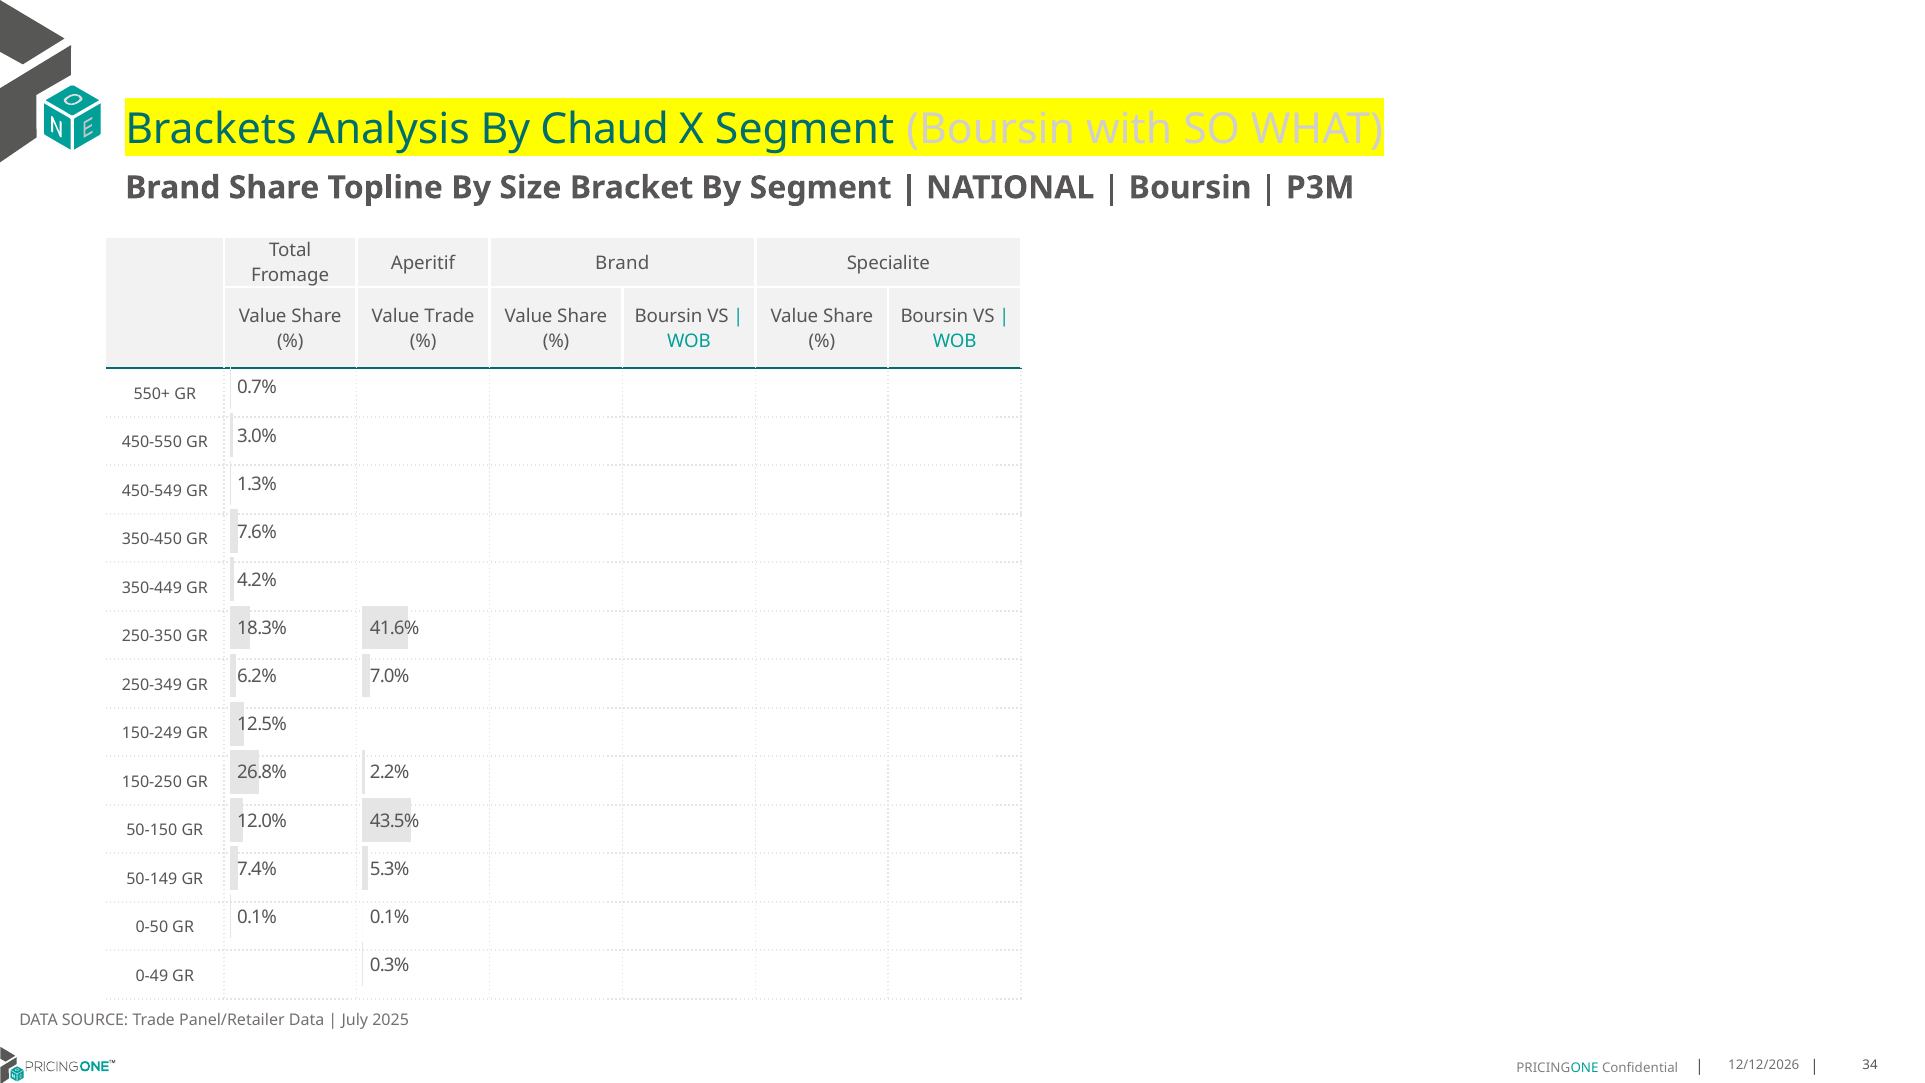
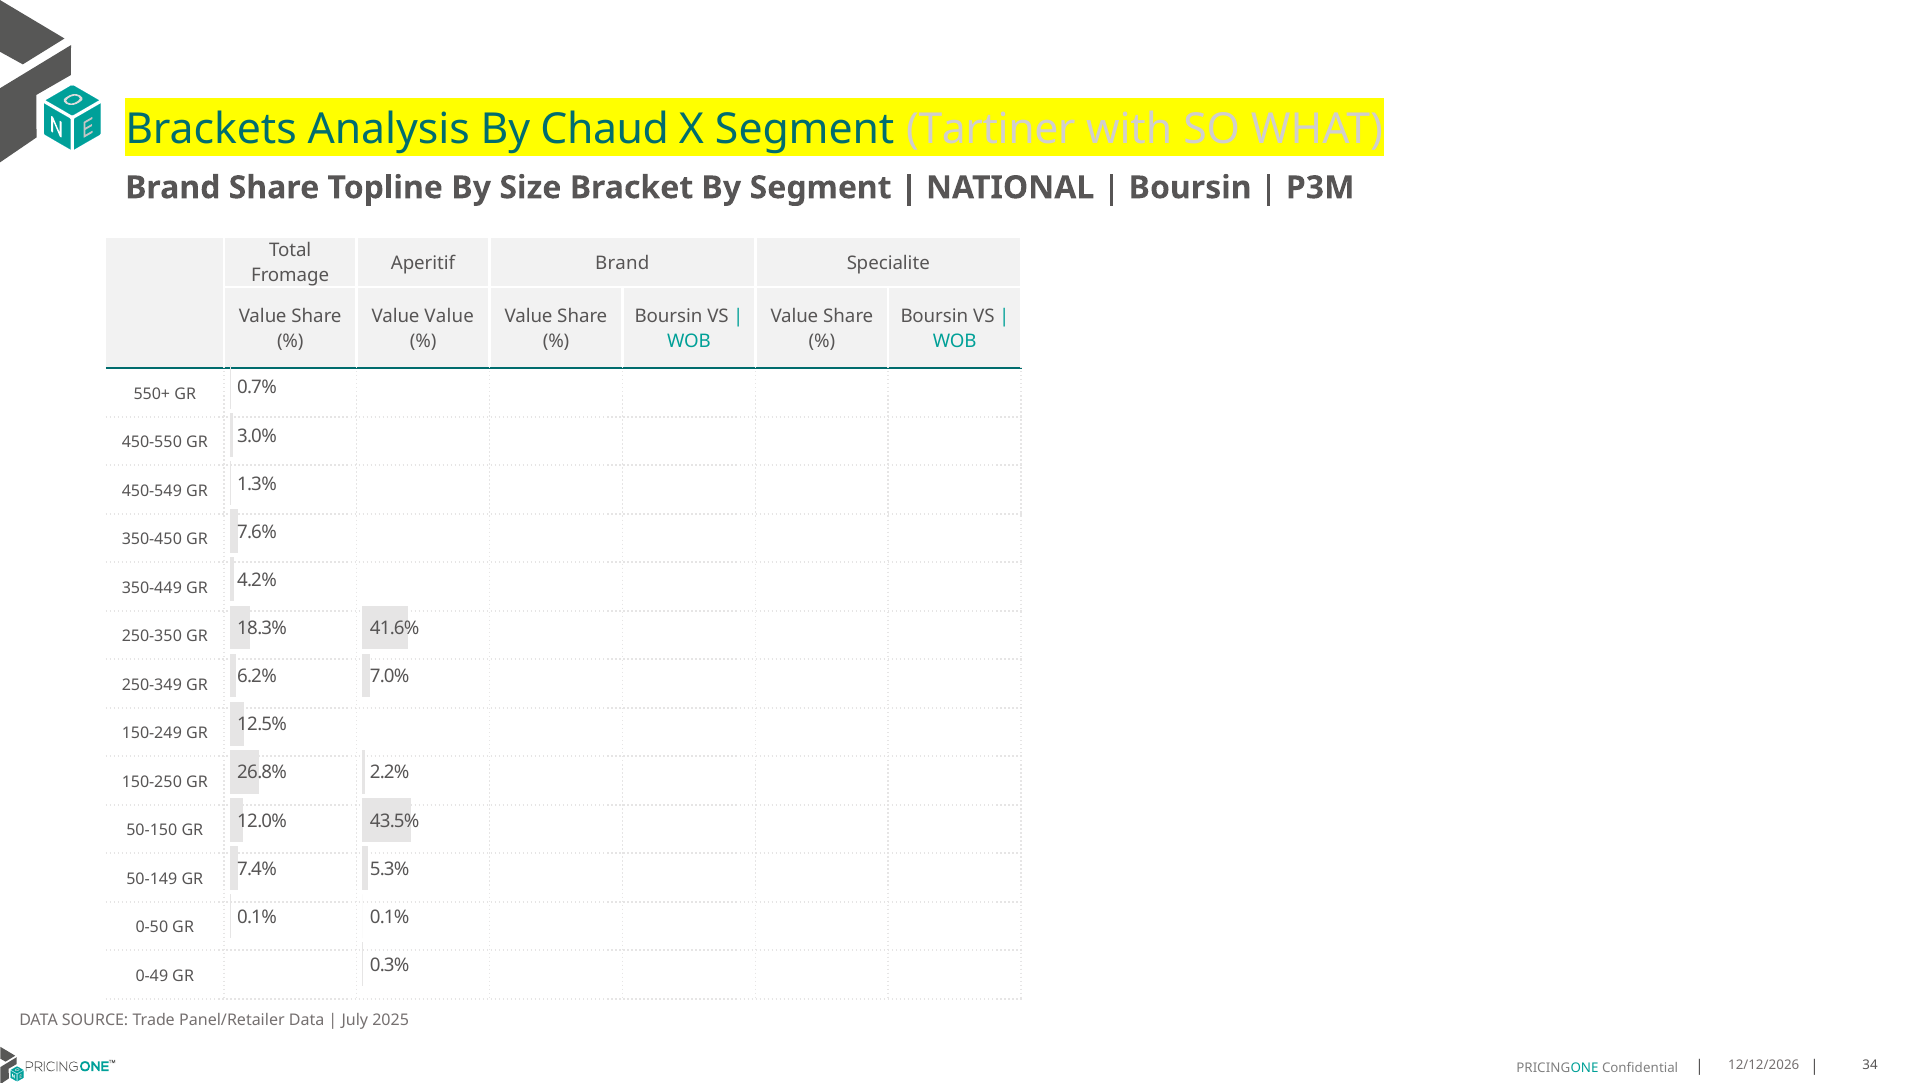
Segment Boursin: Boursin -> Tartiner
Value Trade: Trade -> Value
